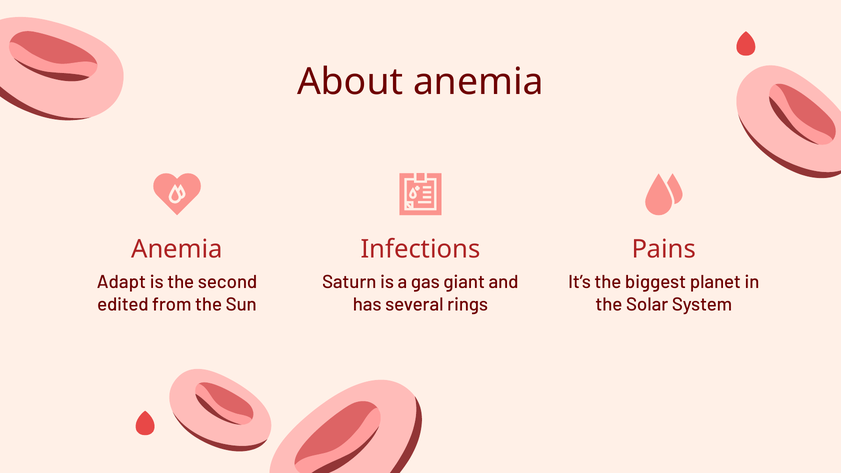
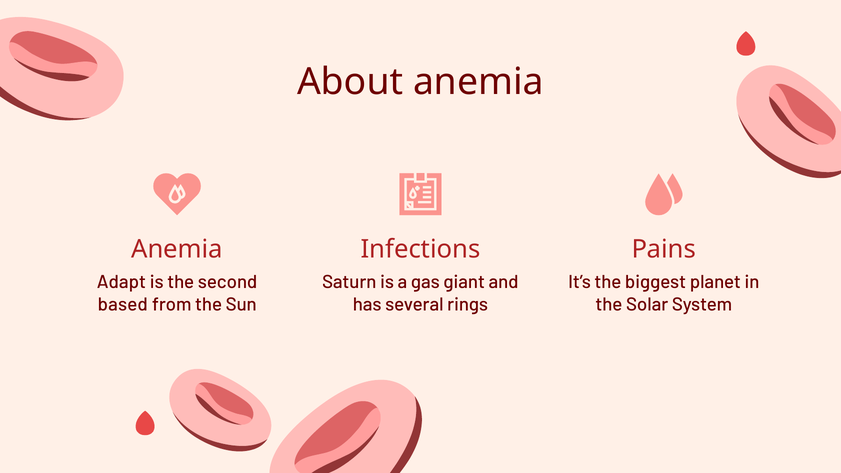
edited: edited -> based
